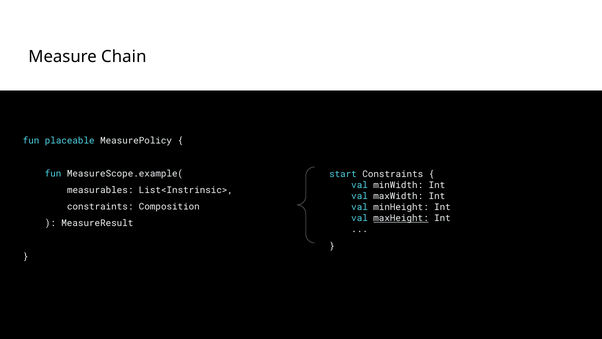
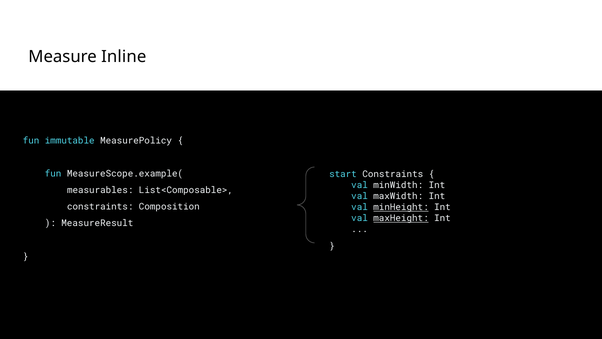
Chain: Chain -> Inline
placeable: placeable -> immutable
List<Instrinsic>: List<Instrinsic> -> List<Composable>
minHeight underline: none -> present
